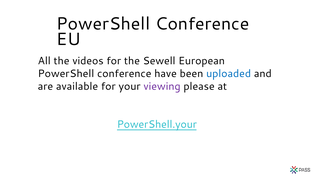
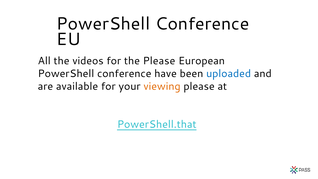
the Sewell: Sewell -> Please
viewing colour: purple -> orange
PowerShell.your: PowerShell.your -> PowerShell.that
